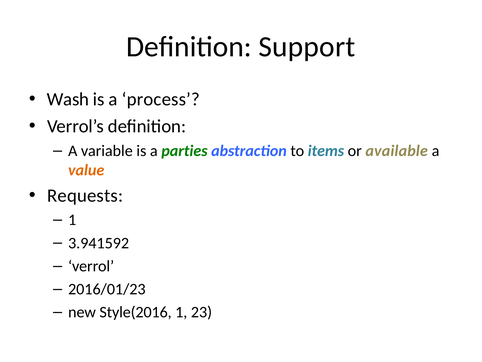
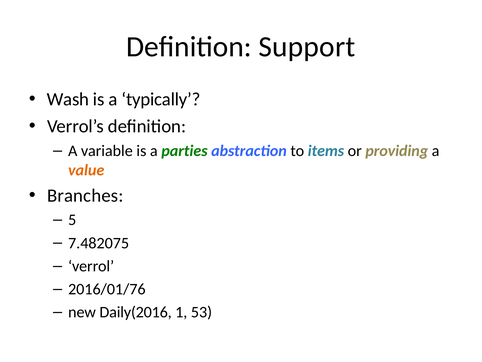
process: process -> typically
available: available -> providing
Requests: Requests -> Branches
1 at (72, 220): 1 -> 5
3.941592: 3.941592 -> 7.482075
2016/01/23: 2016/01/23 -> 2016/01/76
Style(2016: Style(2016 -> Daily(2016
23: 23 -> 53
